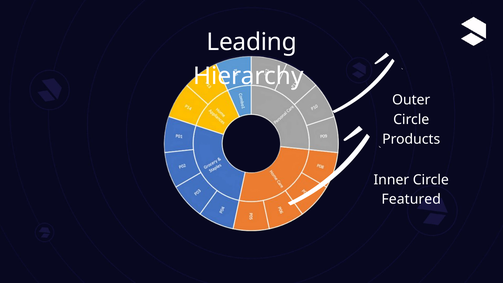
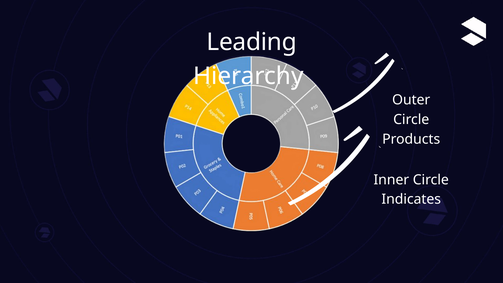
Featured: Featured -> Indicates
